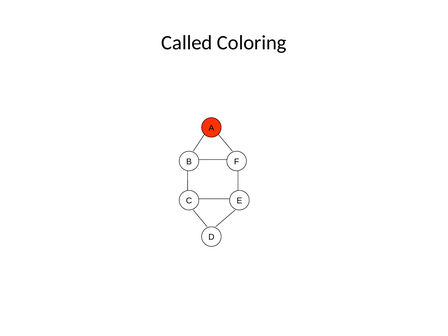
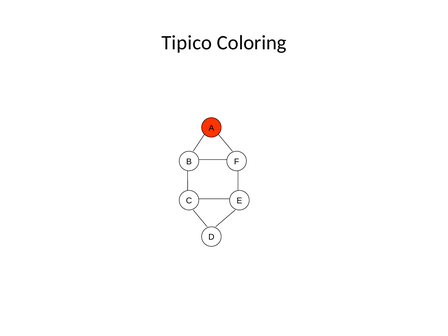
Called: Called -> Tipico
